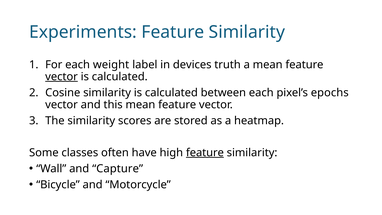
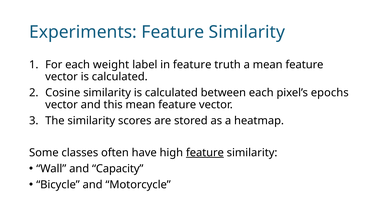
in devices: devices -> feature
vector at (62, 77) underline: present -> none
Capture: Capture -> Capacity
